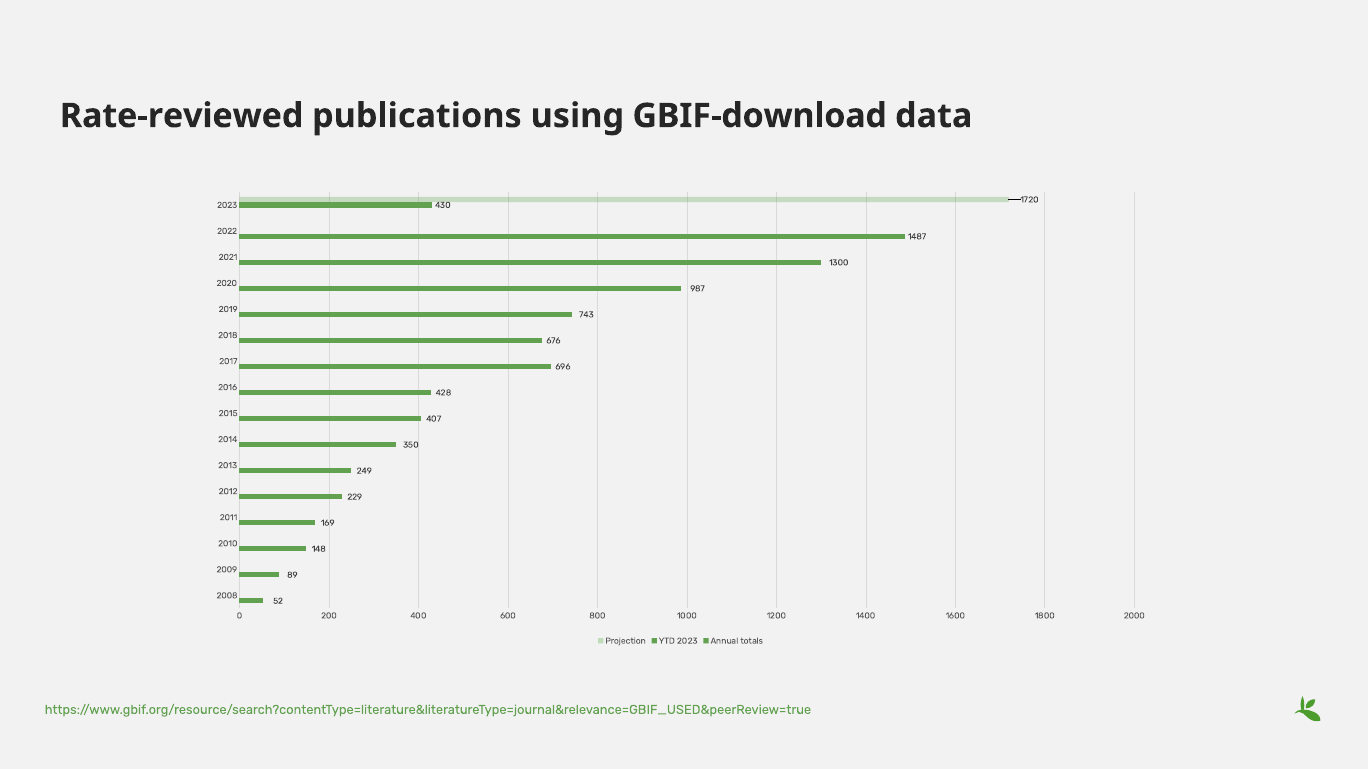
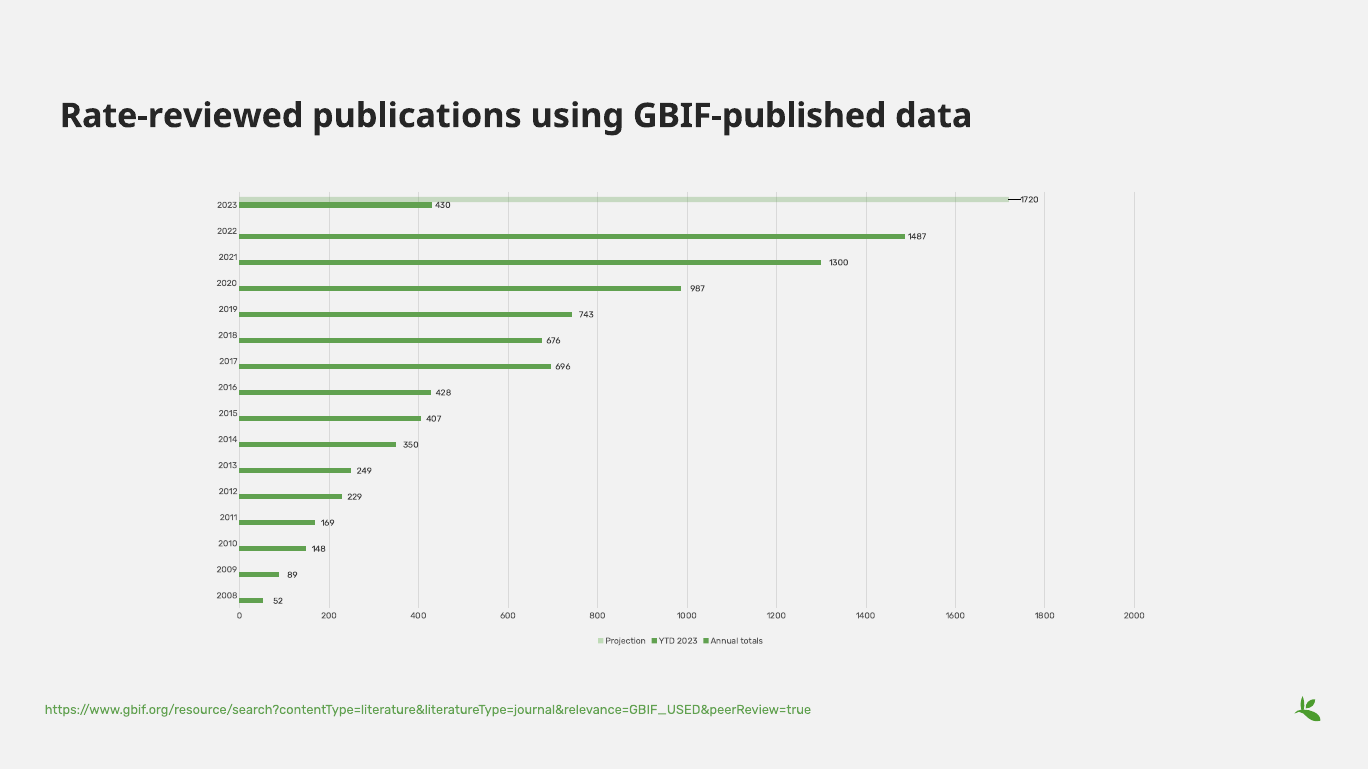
GBIF-download: GBIF-download -> GBIF-published
